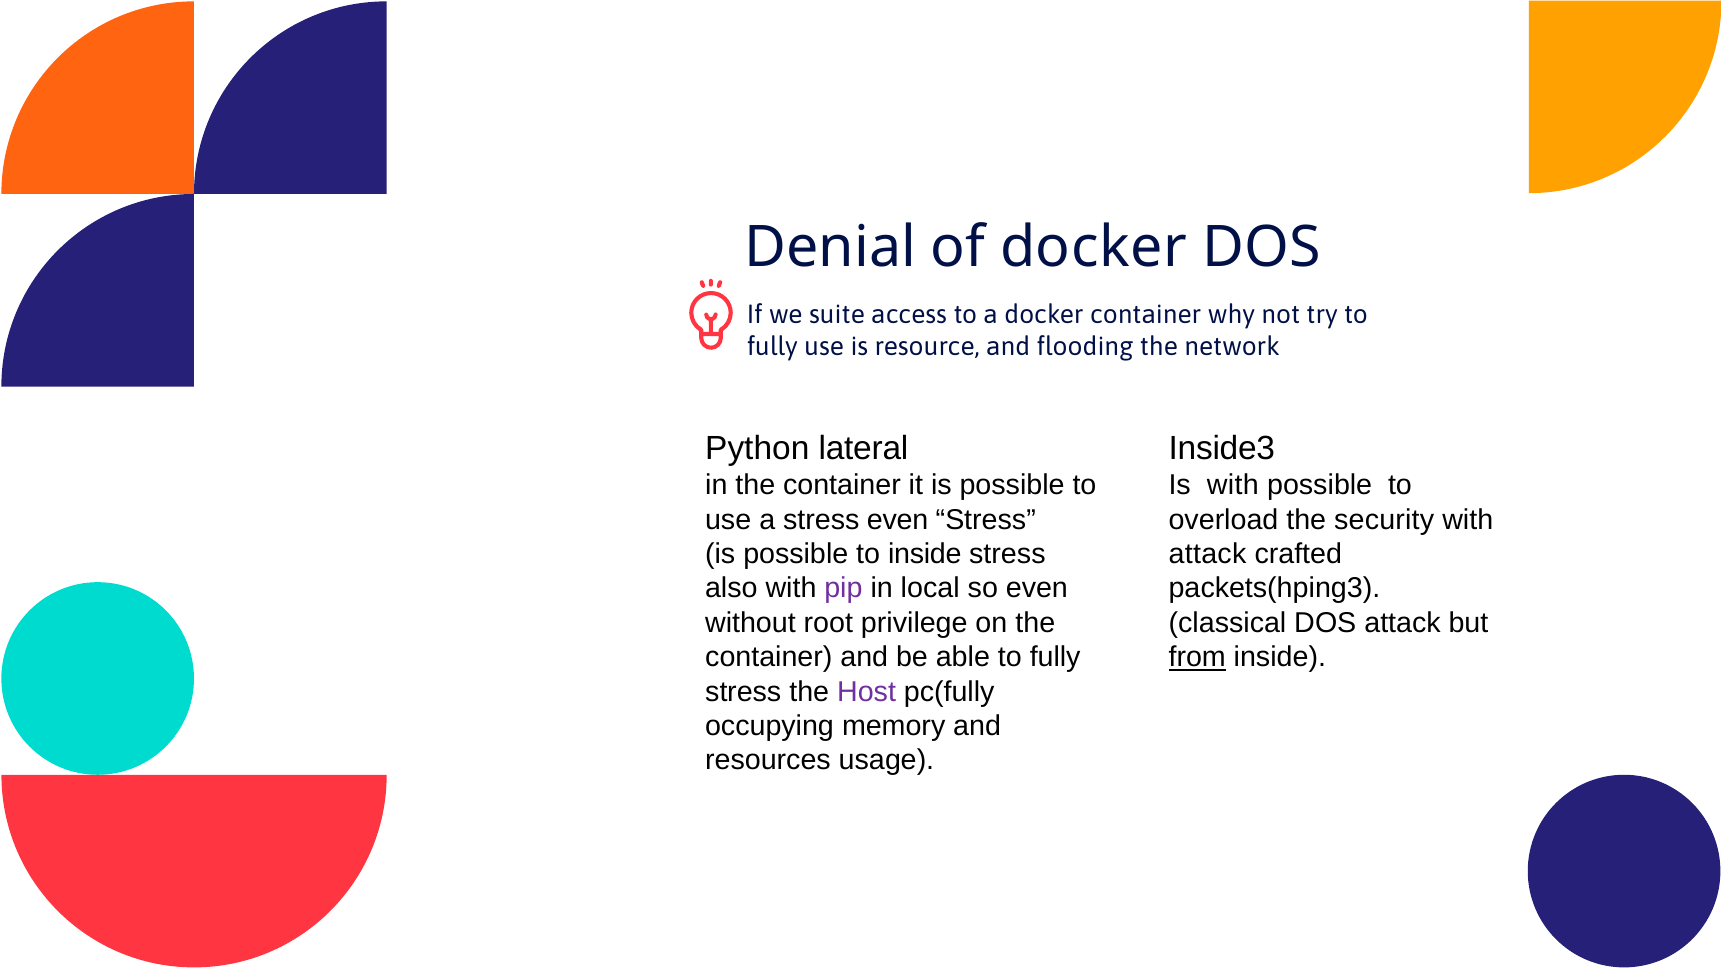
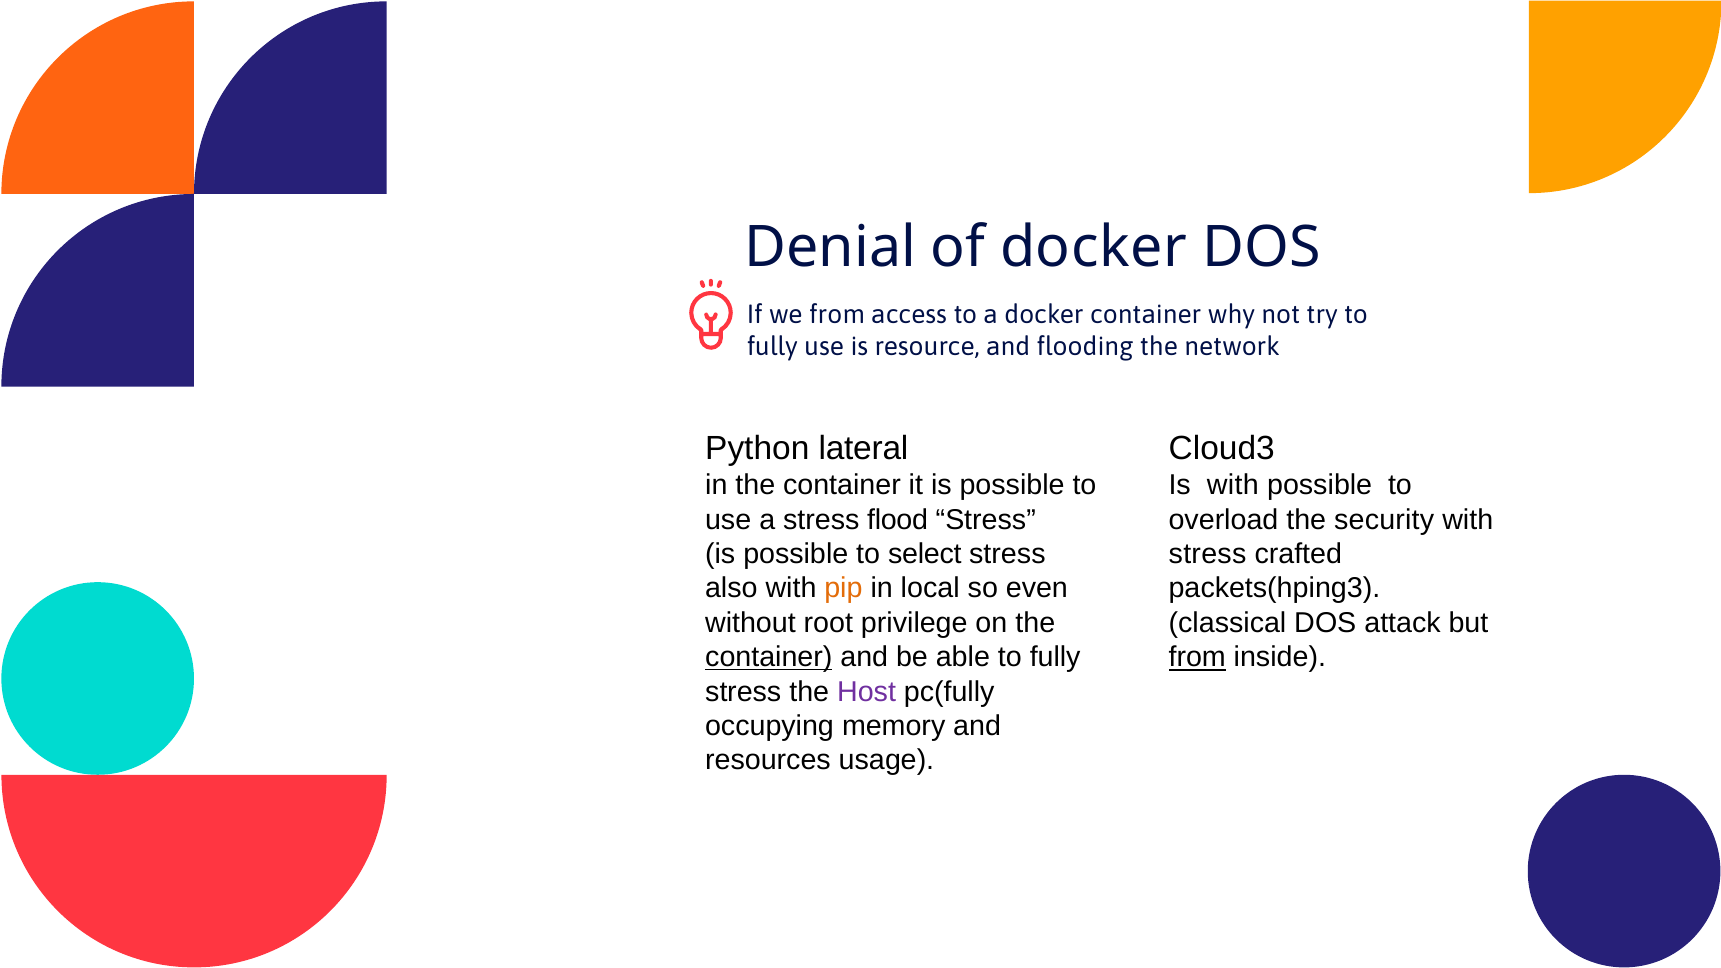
we suite: suite -> from
Inside3: Inside3 -> Cloud3
stress even: even -> flood
to inside: inside -> select
attack at (1208, 554): attack -> stress
pip colour: purple -> orange
container at (769, 657) underline: none -> present
